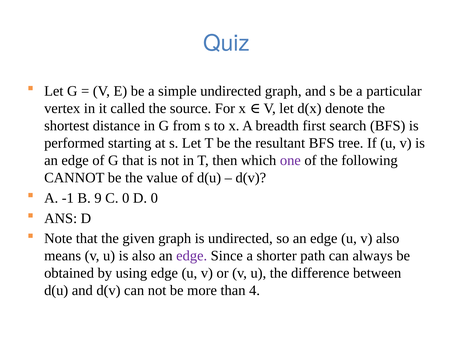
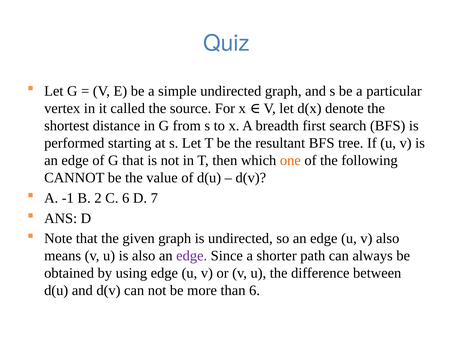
one colour: purple -> orange
9: 9 -> 2
C 0: 0 -> 6
D 0: 0 -> 7
than 4: 4 -> 6
